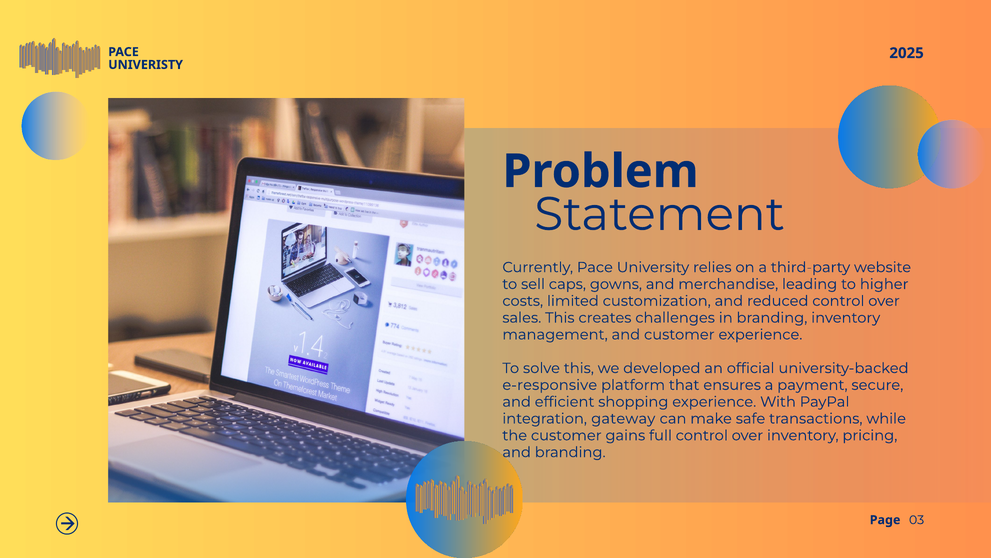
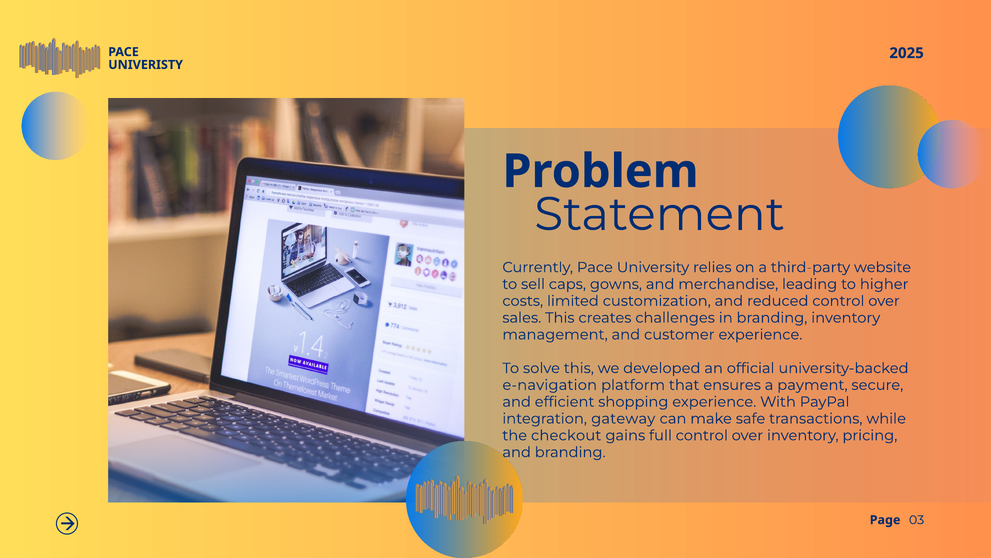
e-responsive: e-responsive -> e-navigation
the customer: customer -> checkout
